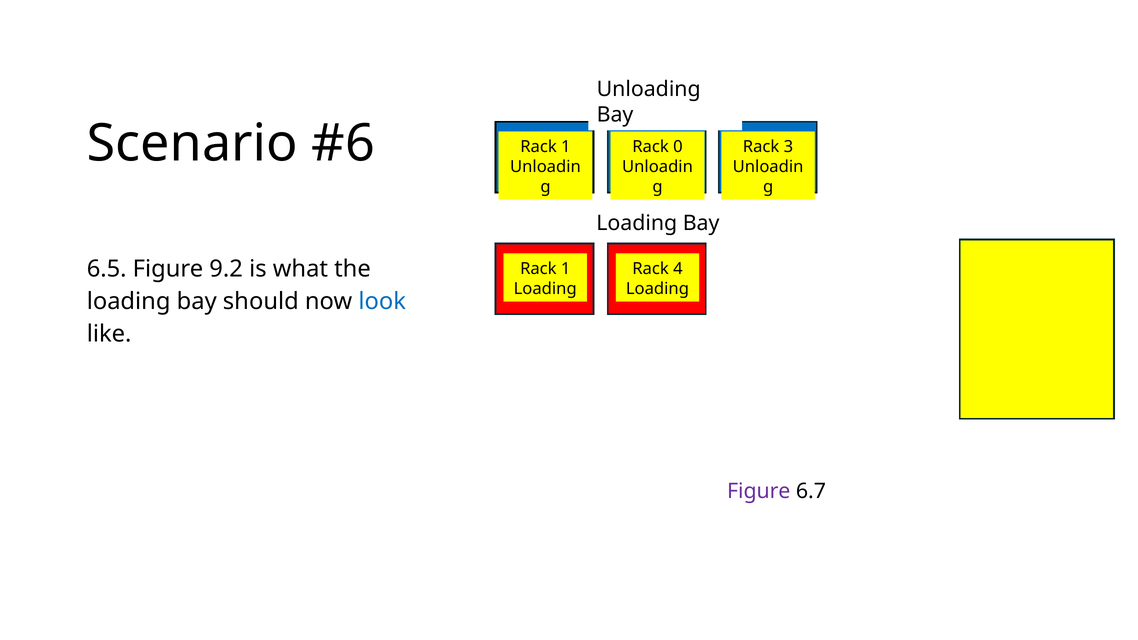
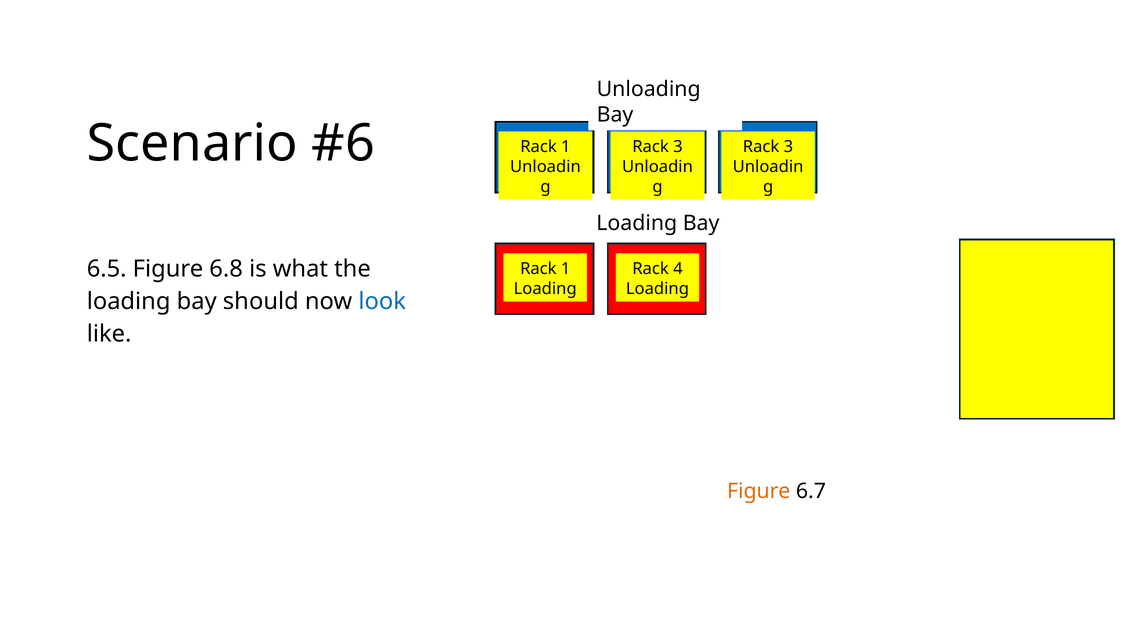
0 at (678, 147): 0 -> 3
9.2: 9.2 -> 6.8
Figure at (759, 492) colour: purple -> orange
